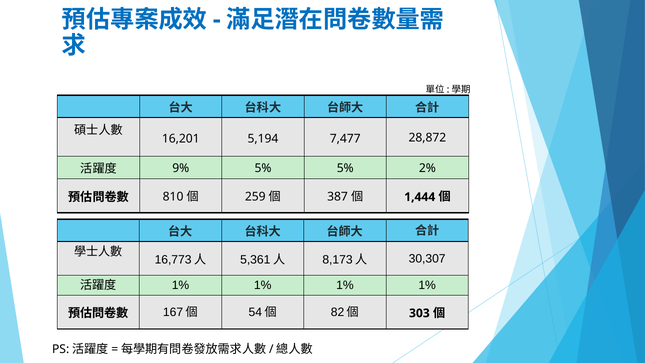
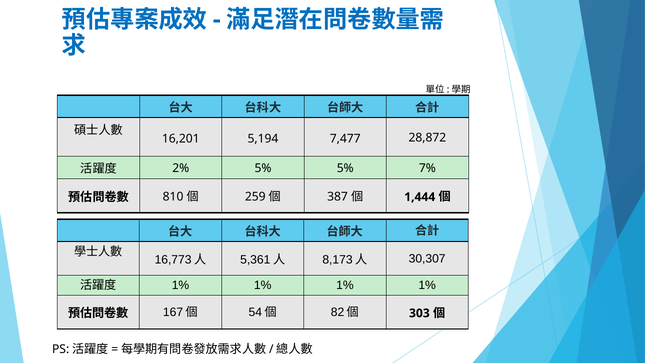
9%: 9% -> 2%
2%: 2% -> 7%
